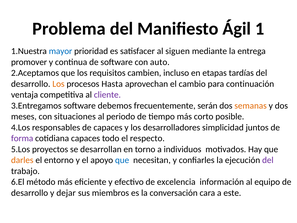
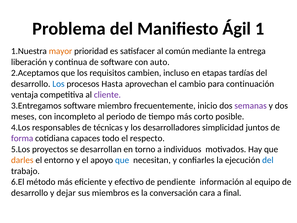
mayor colour: blue -> orange
siguen: siguen -> común
promover: promover -> liberación
Los at (58, 84) colour: orange -> blue
debemos: debemos -> miembro
serán: serán -> inicio
semanas colour: orange -> purple
situaciones: situaciones -> incompleto
de capaces: capaces -> técnicas
del at (268, 160) colour: purple -> blue
excelencia: excelencia -> pendiente
este: este -> final
